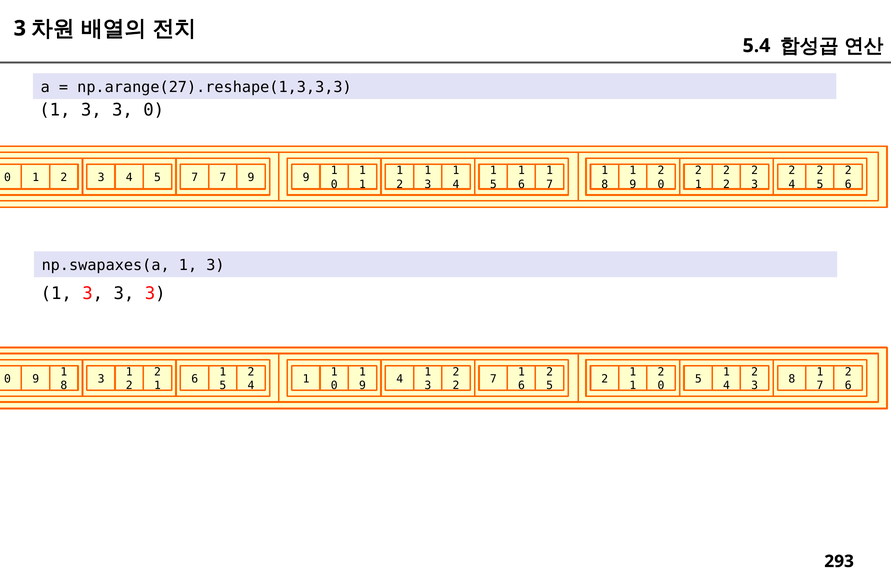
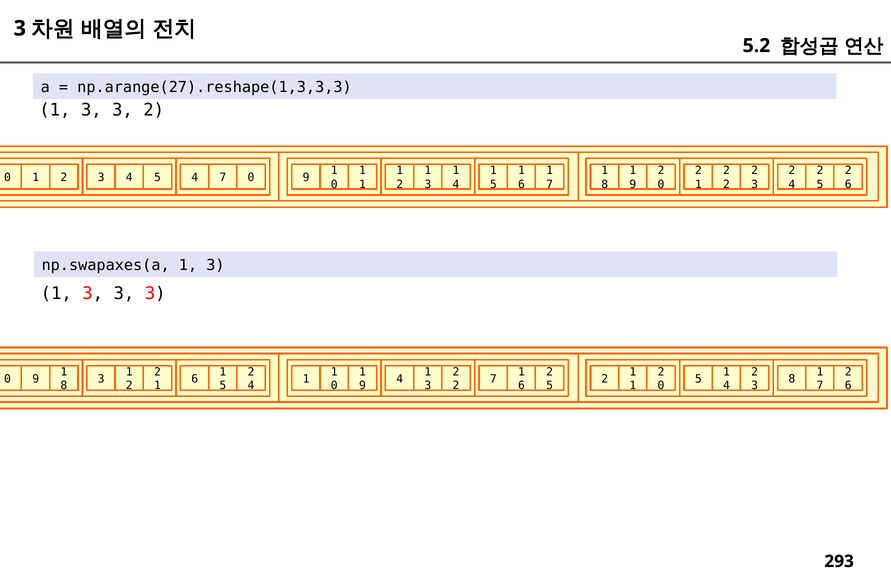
5.4: 5.4 -> 5.2
3 3 0: 0 -> 2
5 7: 7 -> 4
7 9: 9 -> 0
